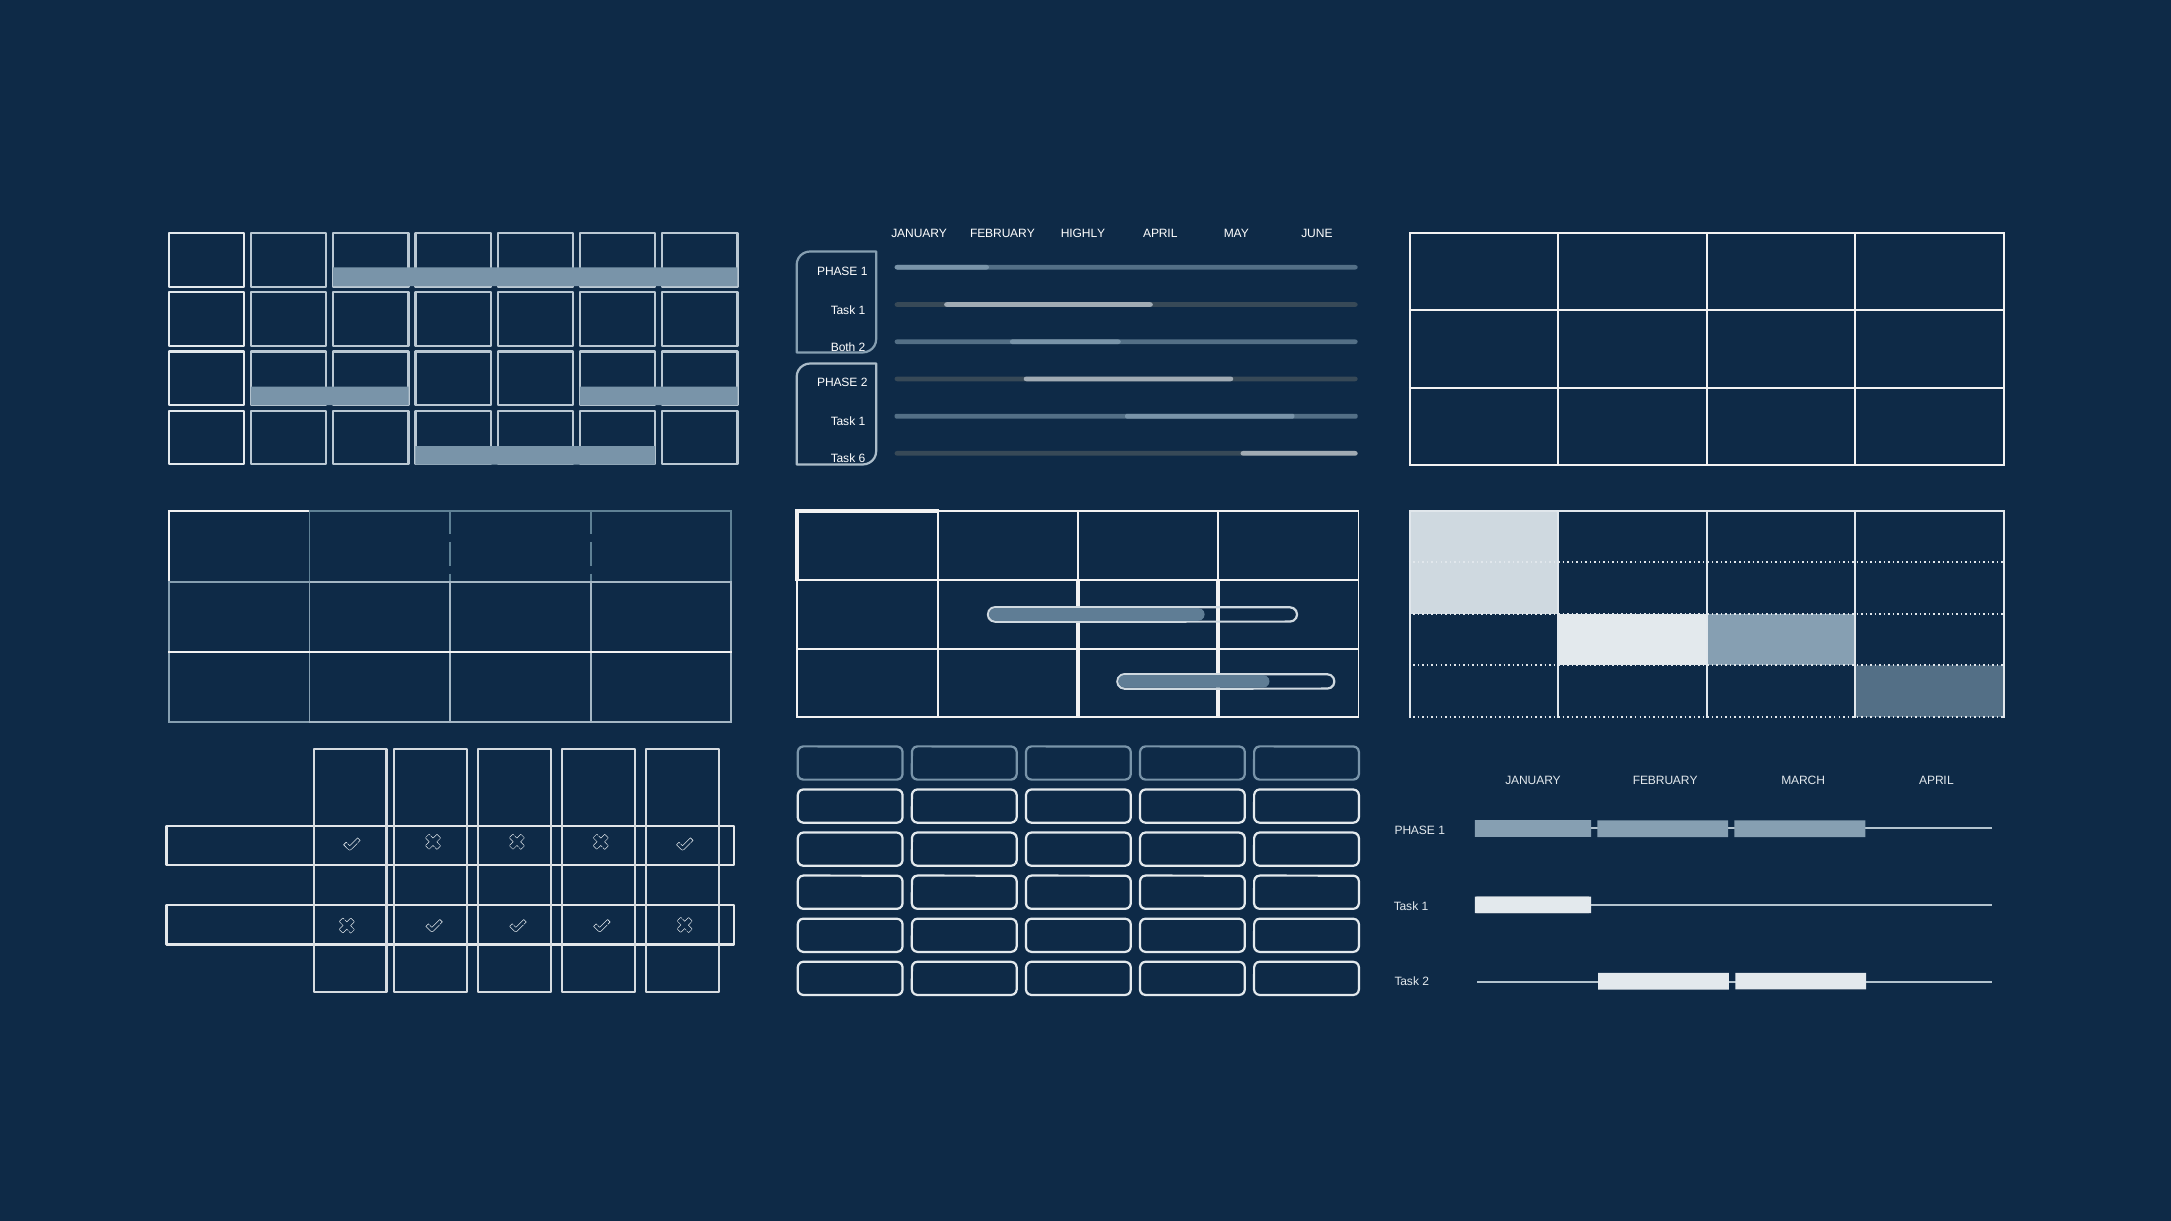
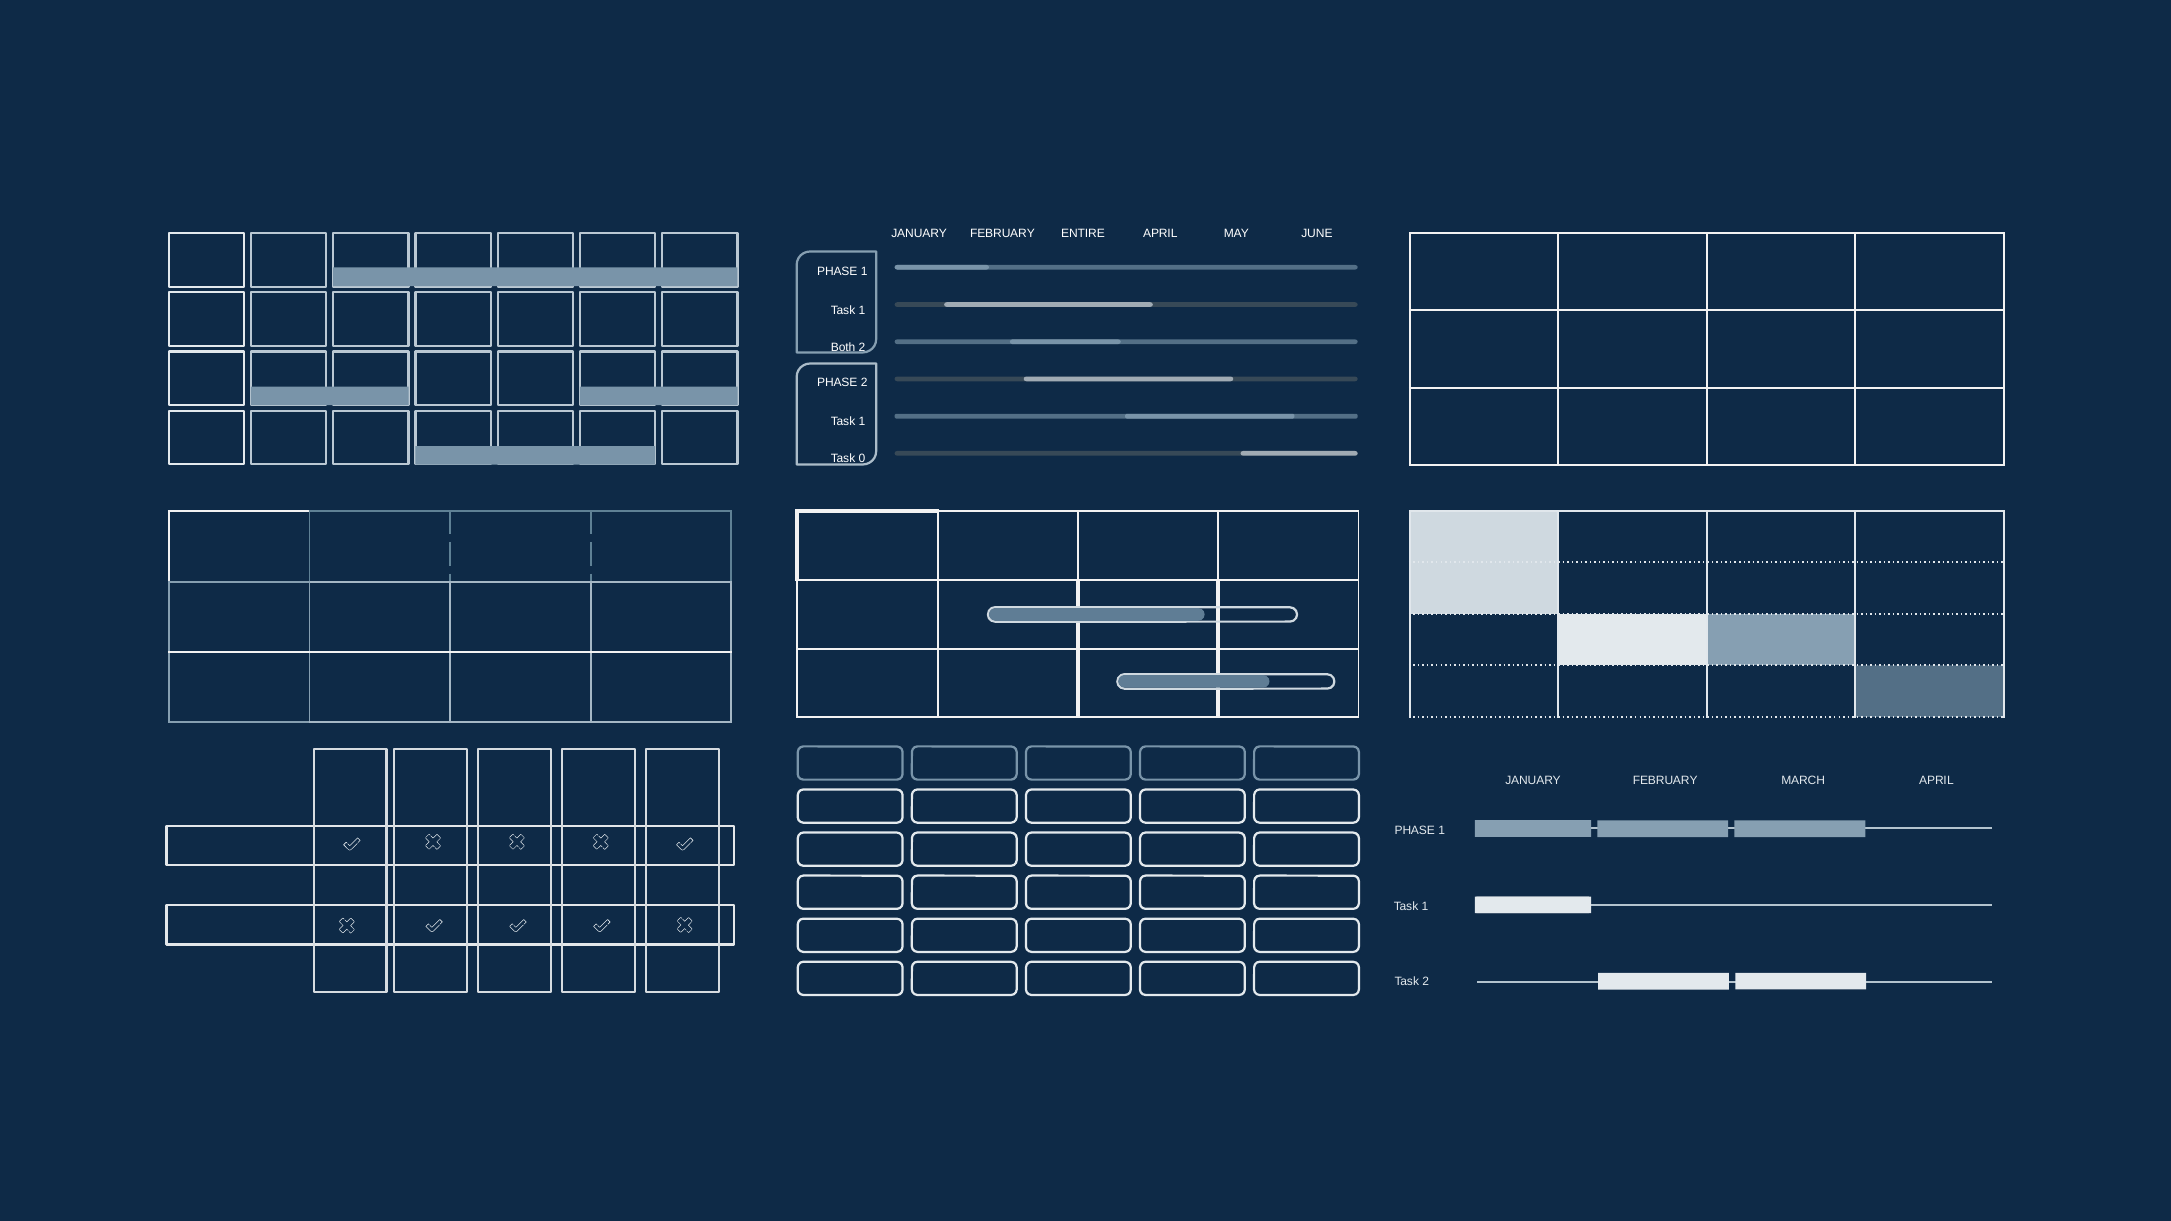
HIGHLY: HIGHLY -> ENTIRE
6: 6 -> 0
